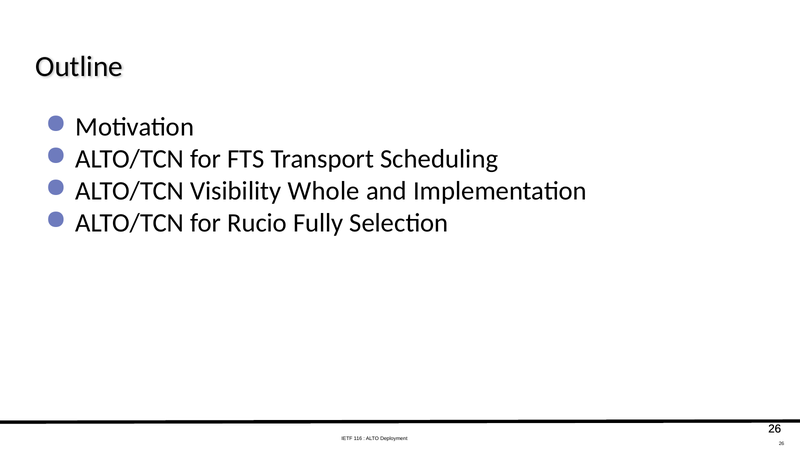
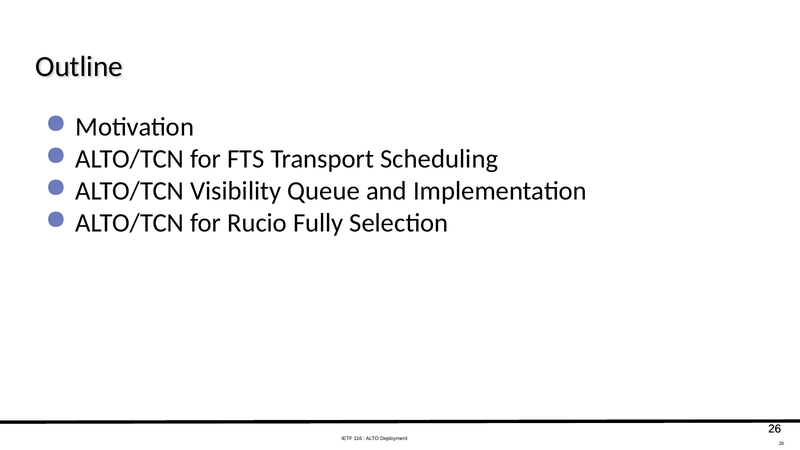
Whole: Whole -> Queue
